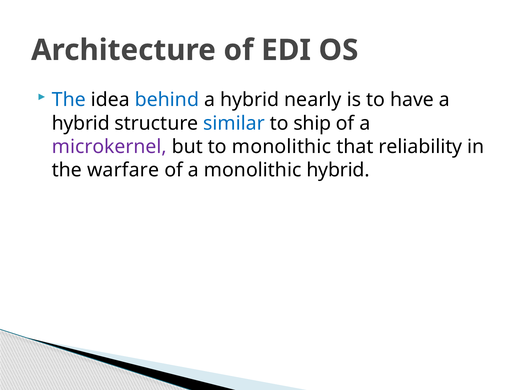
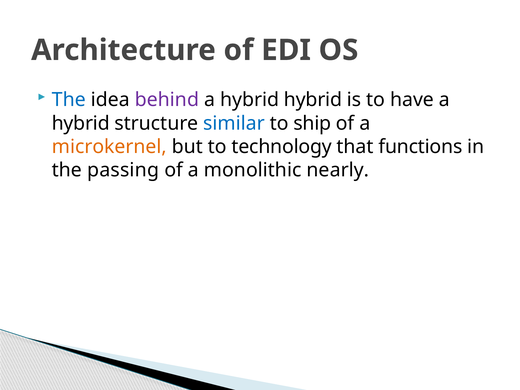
behind colour: blue -> purple
hybrid nearly: nearly -> hybrid
microkernel colour: purple -> orange
to monolithic: monolithic -> technology
reliability: reliability -> functions
warfare: warfare -> passing
monolithic hybrid: hybrid -> nearly
